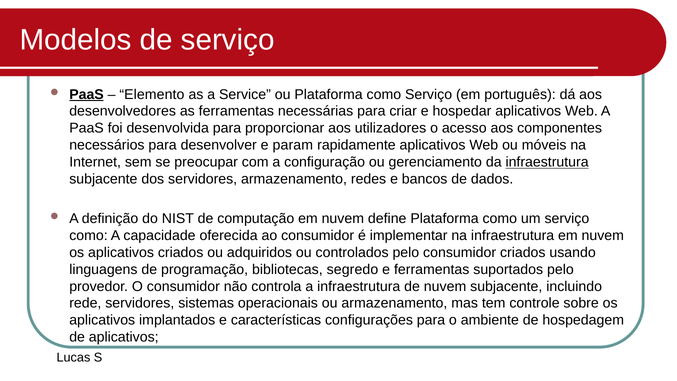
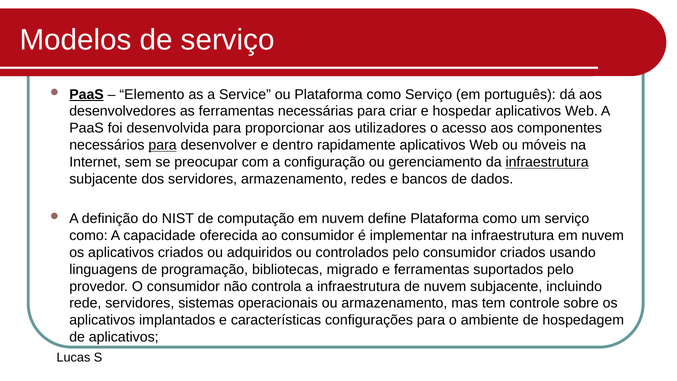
para at (163, 145) underline: none -> present
param: param -> dentro
segredo: segredo -> migrado
